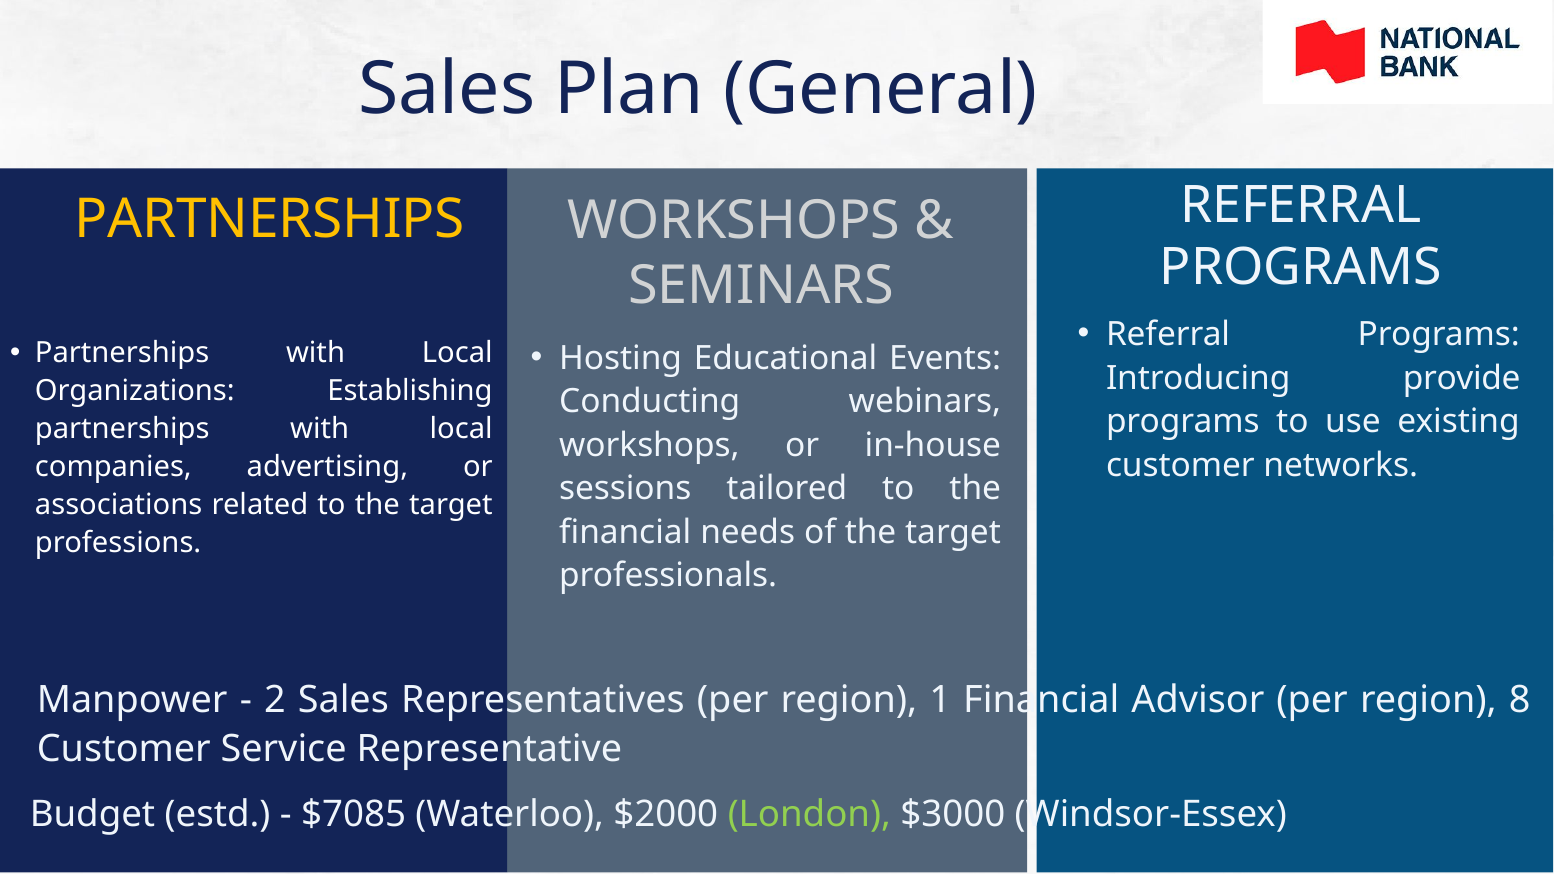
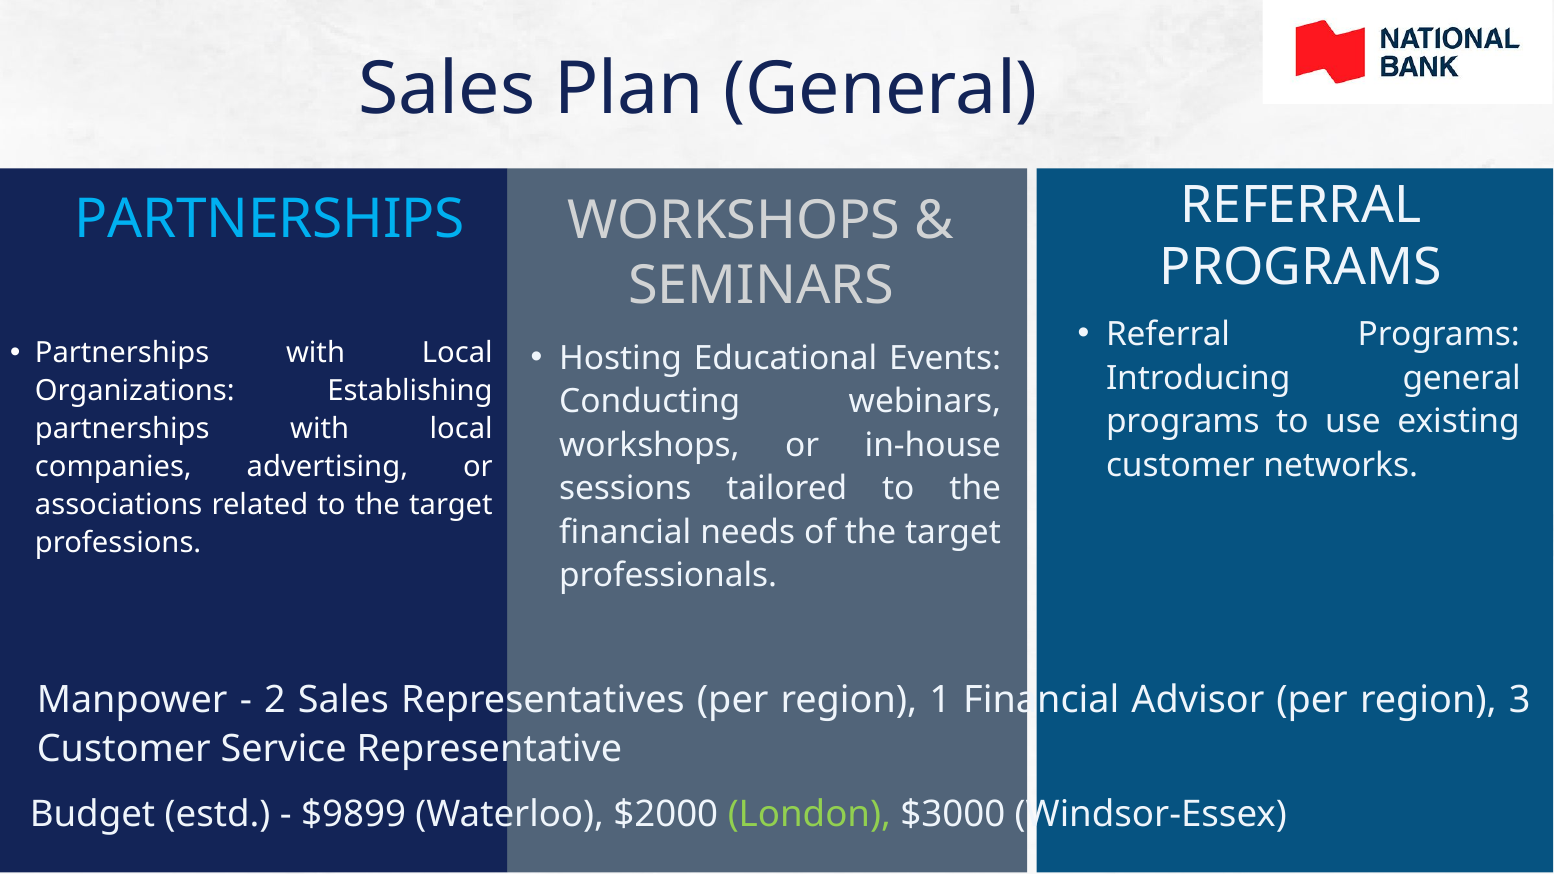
PARTNERSHIPS at (269, 219) colour: yellow -> light blue
Introducing provide: provide -> general
8: 8 -> 3
$7085: $7085 -> $9899
